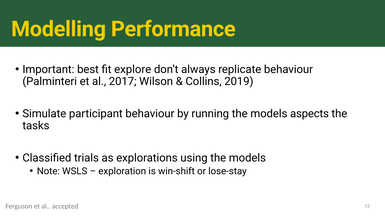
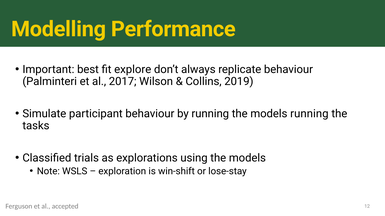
models aspects: aspects -> running
